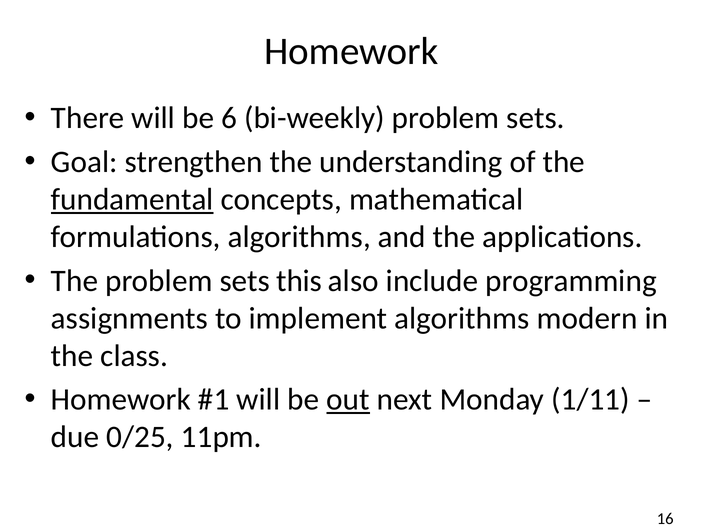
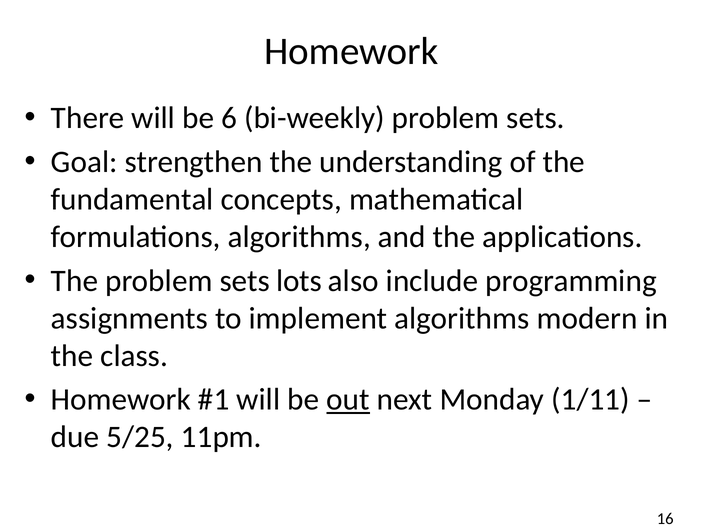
fundamental underline: present -> none
this: this -> lots
0/25: 0/25 -> 5/25
